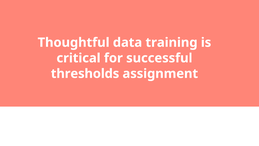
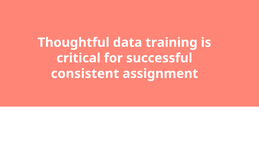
thresholds: thresholds -> consistent
